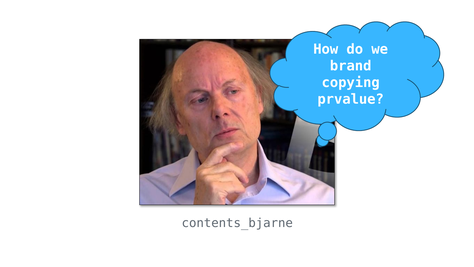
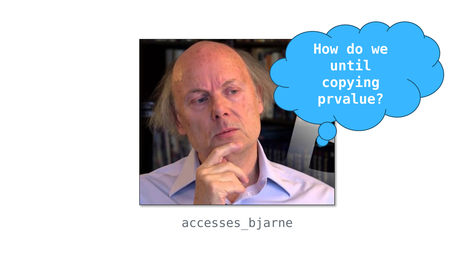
brand: brand -> until
contents_bjarne: contents_bjarne -> accesses_bjarne
